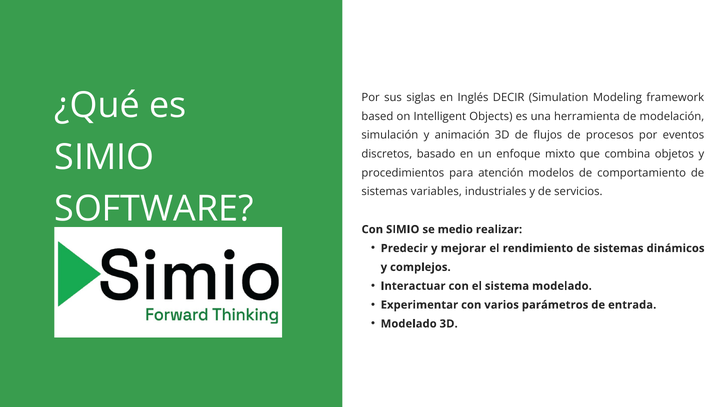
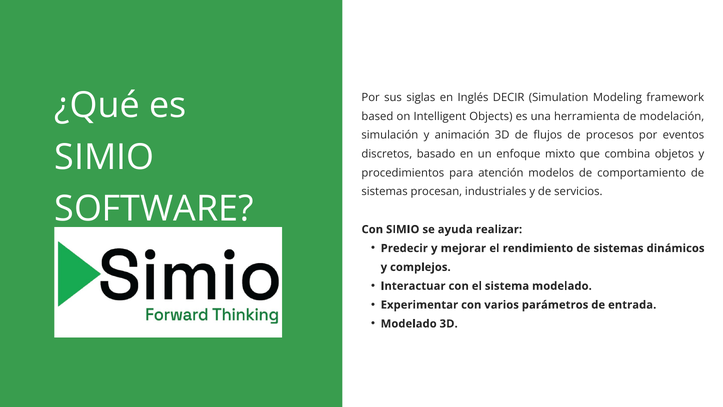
variables: variables -> procesan
medio: medio -> ayuda
